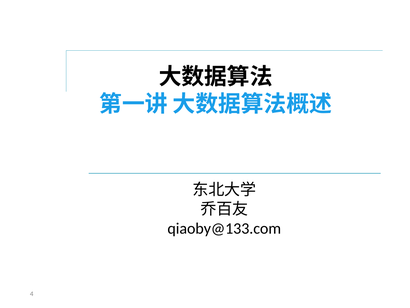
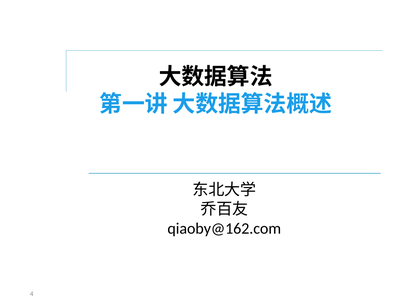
qiaoby@133.com: qiaoby@133.com -> qiaoby@162.com
